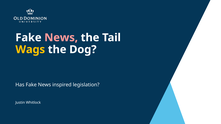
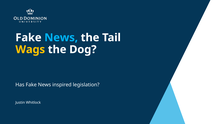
News at (61, 38) colour: pink -> light blue
